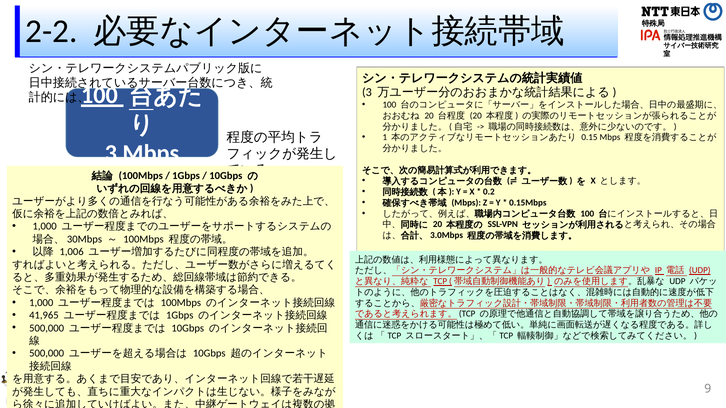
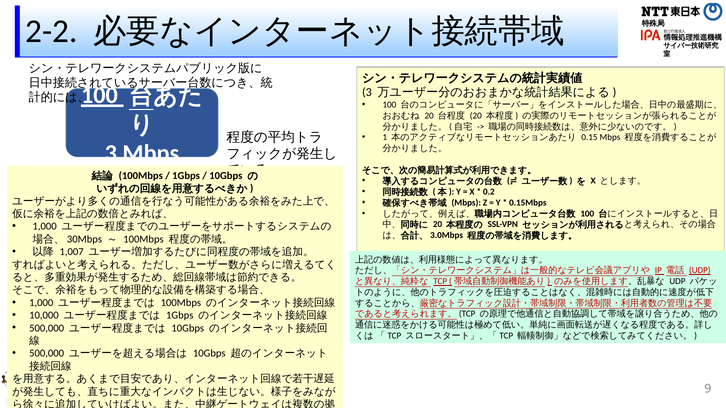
1,006: 1,006 -> 1,007
41,965: 41,965 -> 10,000
